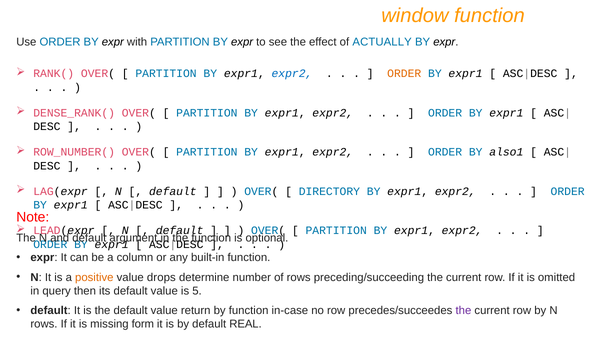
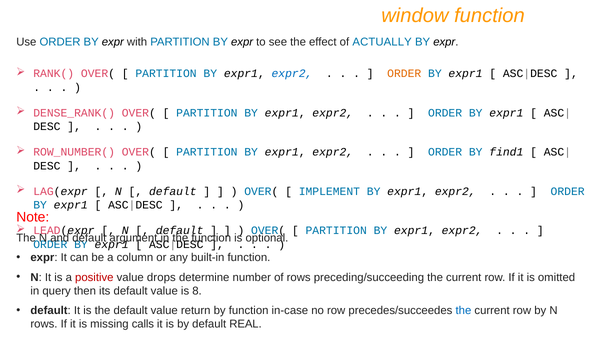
also1: also1 -> find1
DIRECTORY: DIRECTORY -> IMPLEMENT
positive colour: orange -> red
5: 5 -> 8
the at (463, 311) colour: purple -> blue
form: form -> calls
